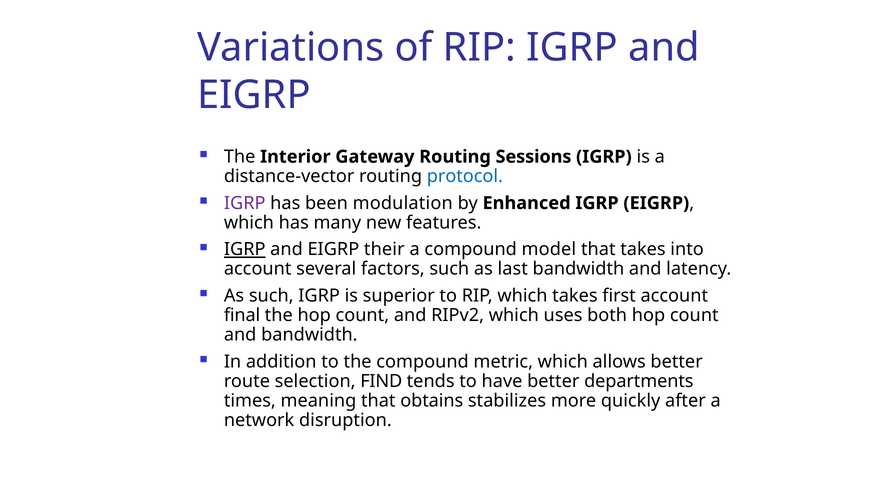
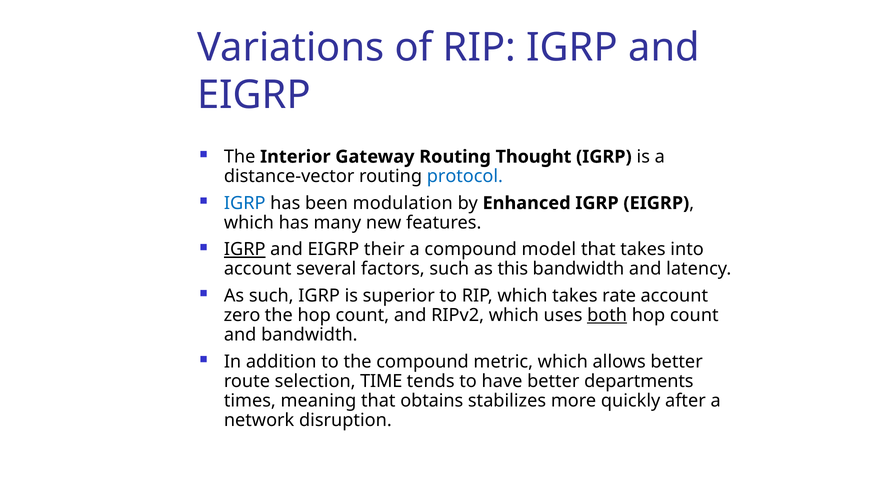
Sessions: Sessions -> Thought
IGRP at (245, 203) colour: purple -> blue
last: last -> this
first: first -> rate
final: final -> zero
both underline: none -> present
FIND: FIND -> TIME
